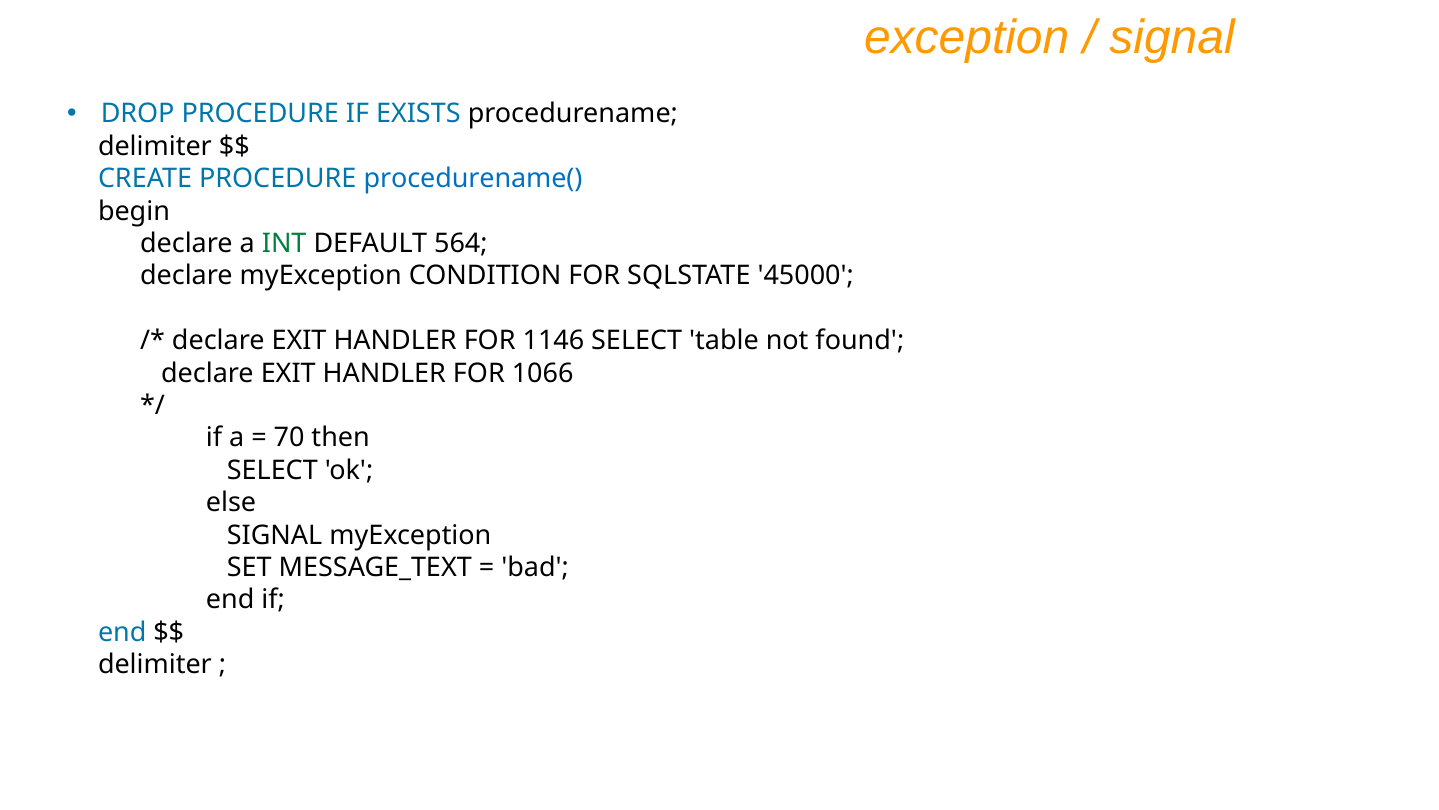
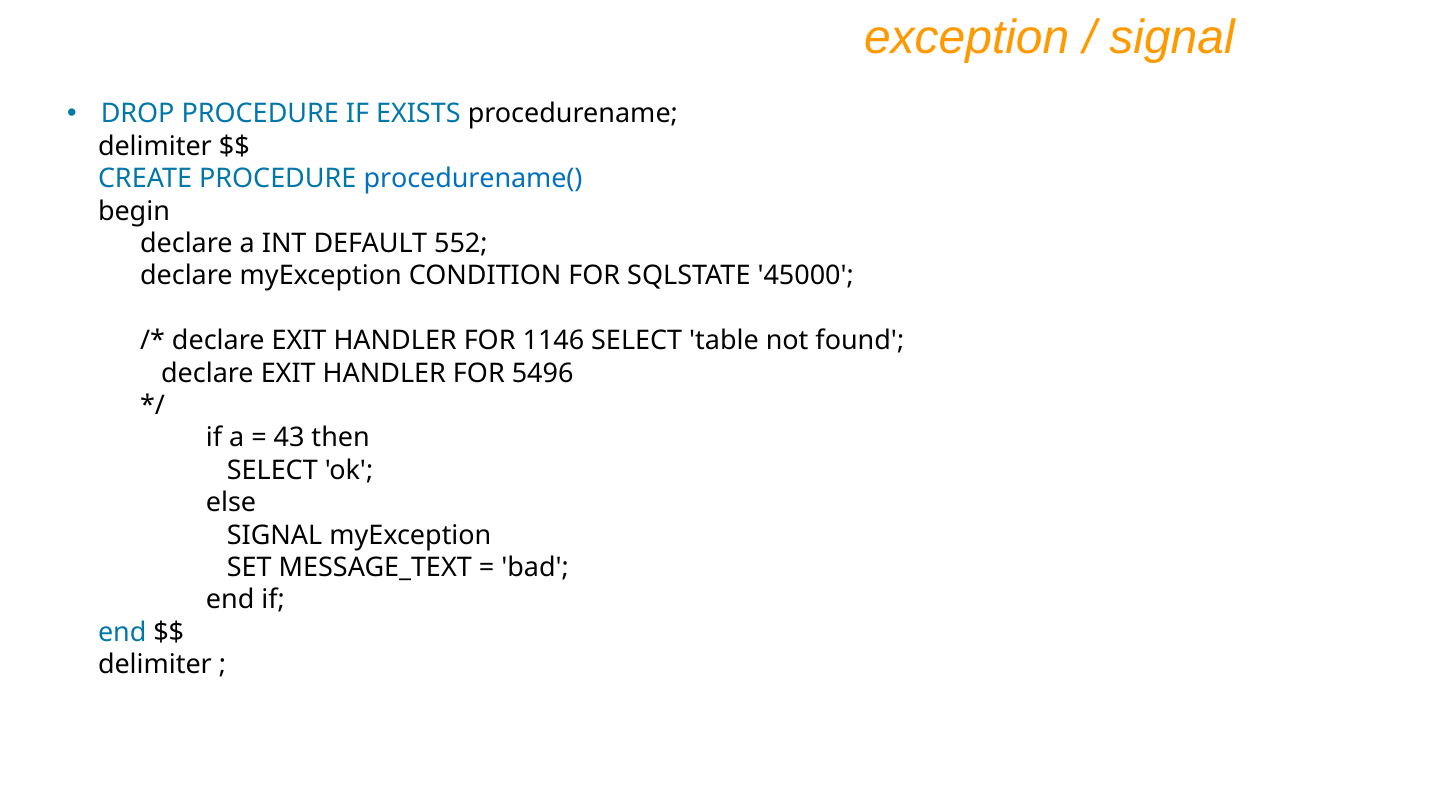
INT colour: green -> black
564: 564 -> 552
1066: 1066 -> 5496
70: 70 -> 43
